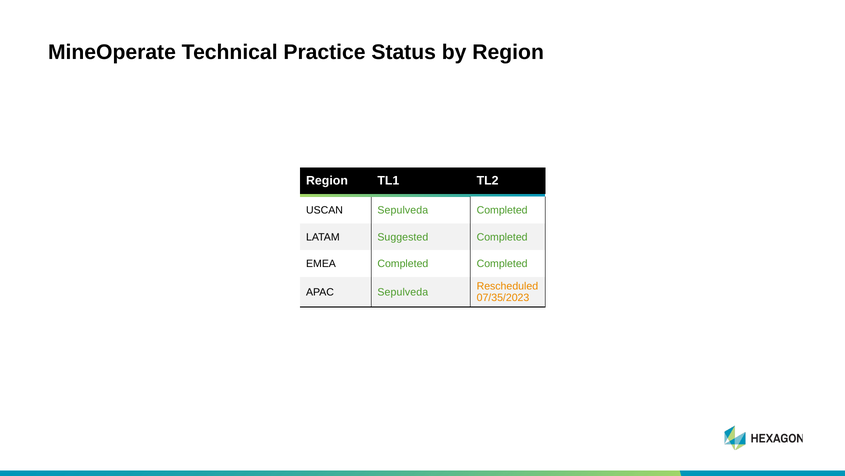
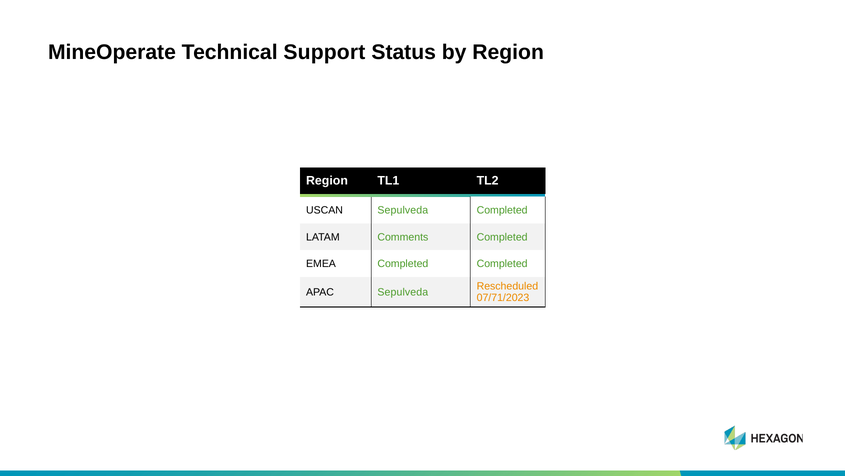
Practice: Practice -> Support
Suggested: Suggested -> Comments
07/35/2023: 07/35/2023 -> 07/71/2023
